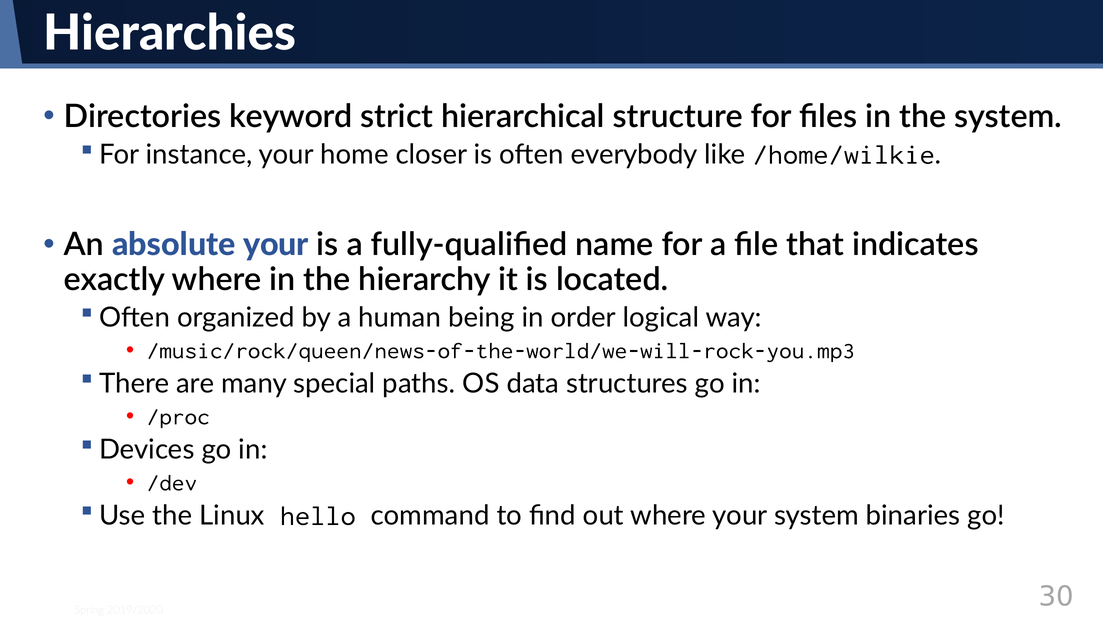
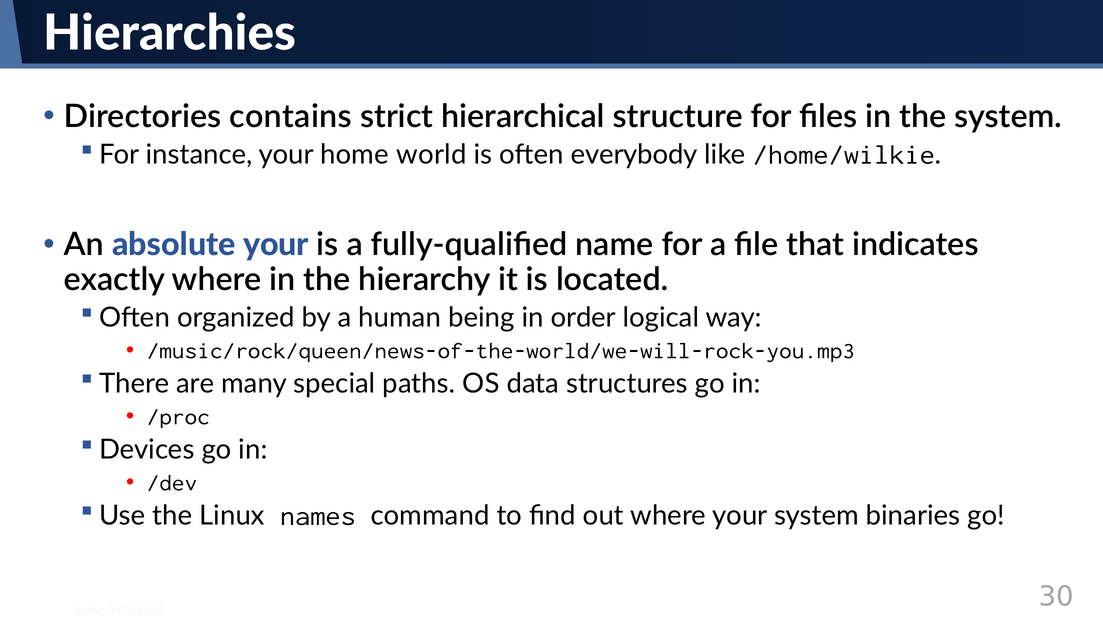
keyword: keyword -> contains
closer: closer -> world
hello: hello -> names
